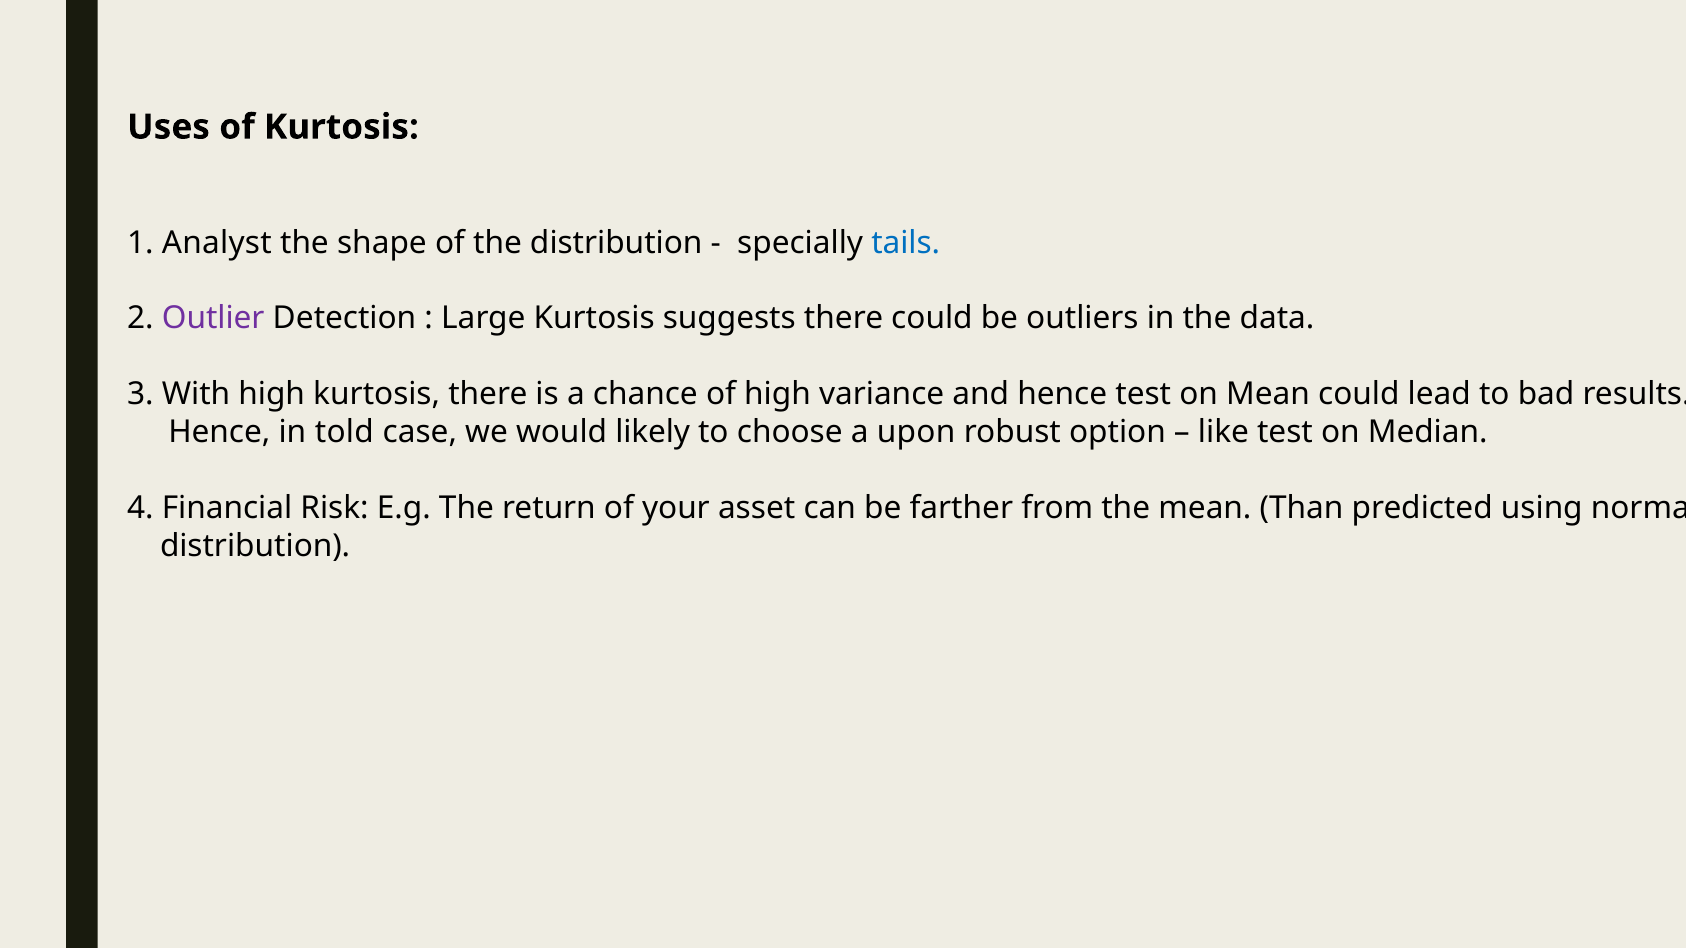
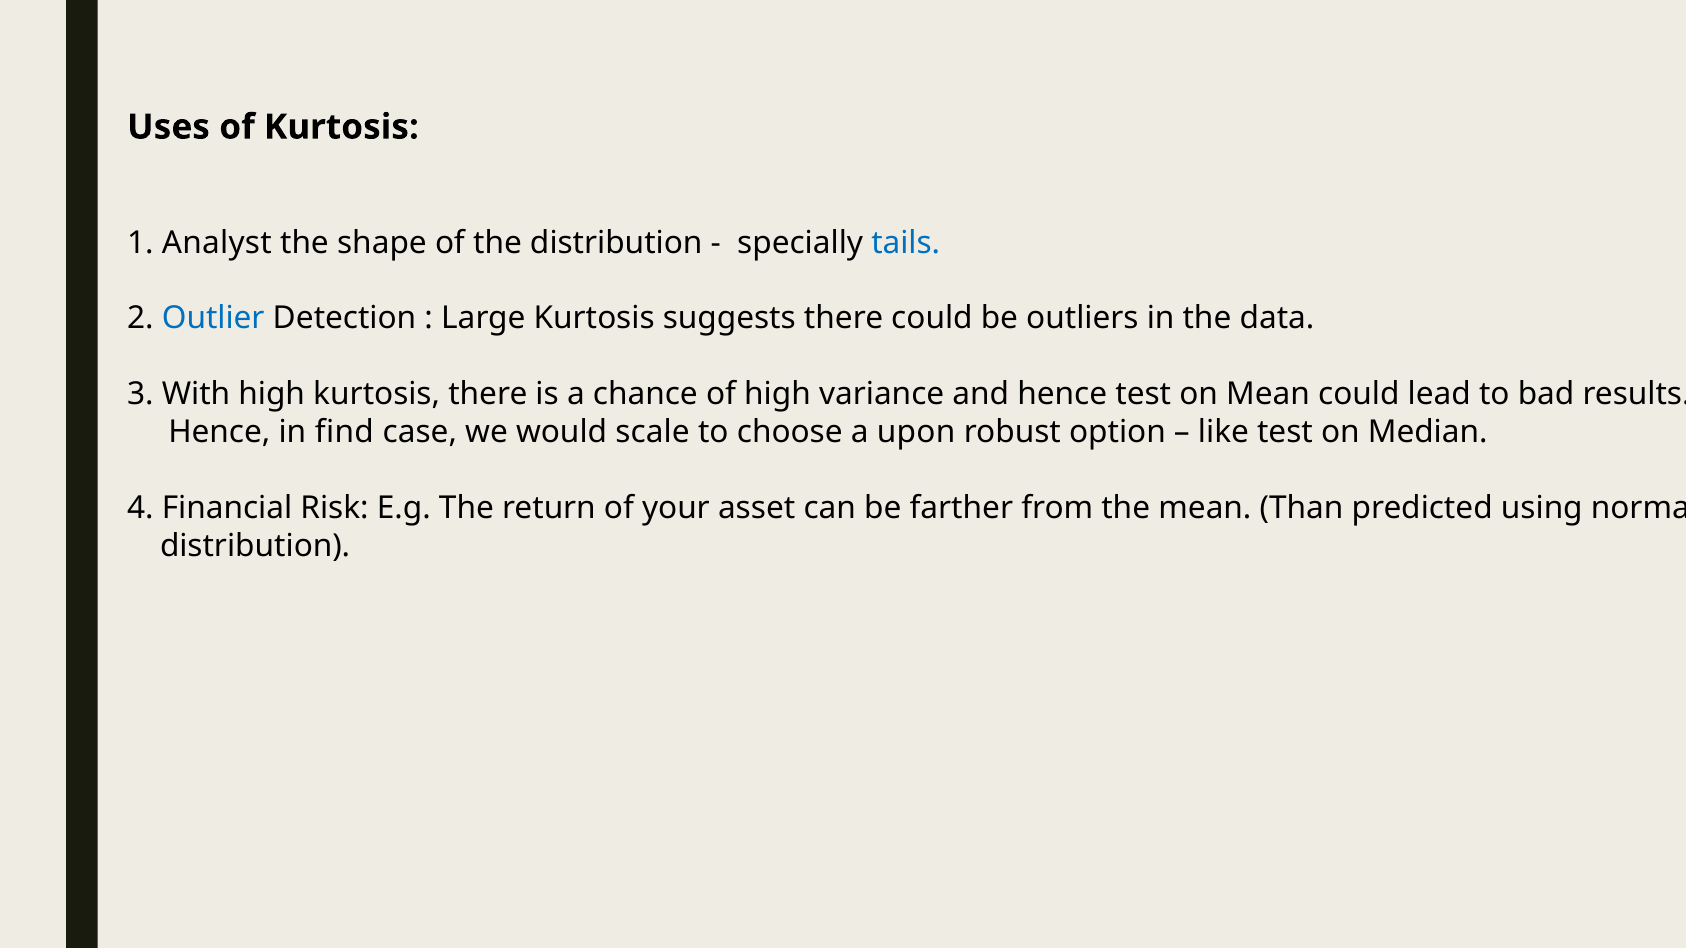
Outlier colour: purple -> blue
told: told -> find
likely: likely -> scale
